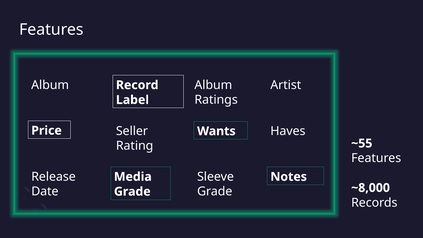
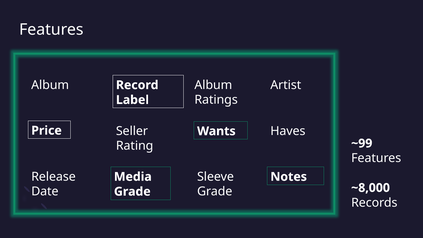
~55: ~55 -> ~99
